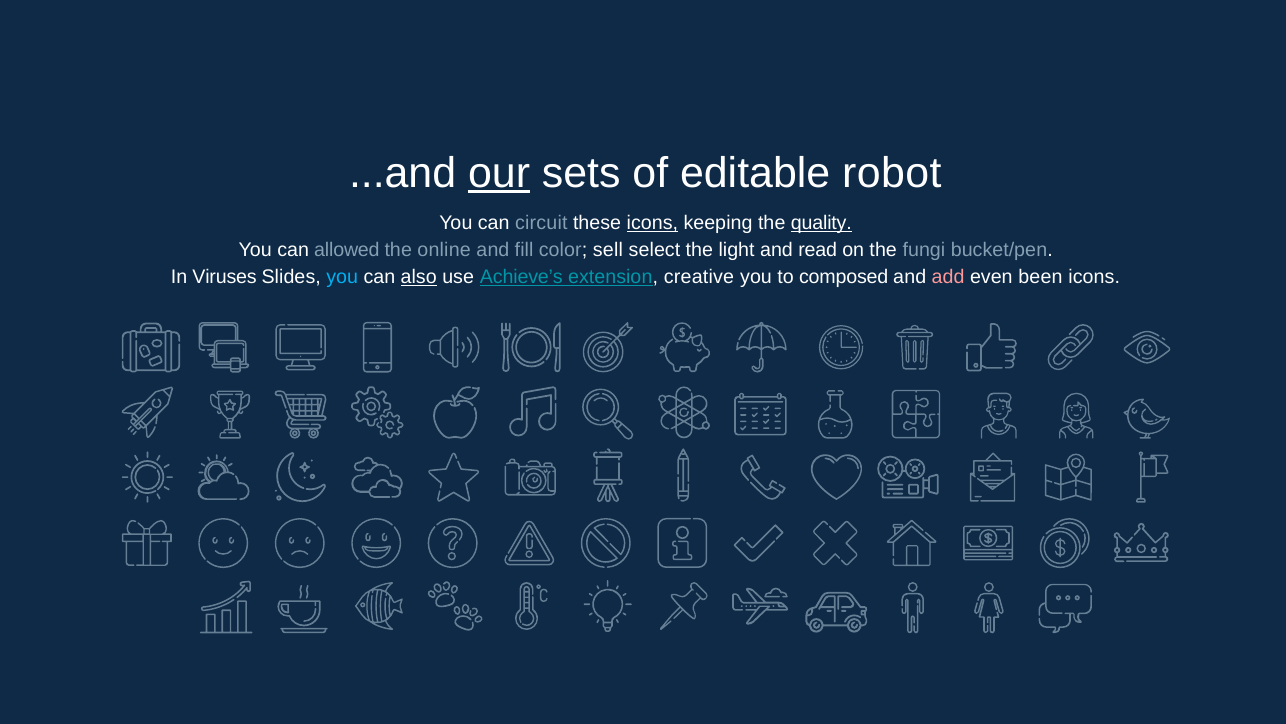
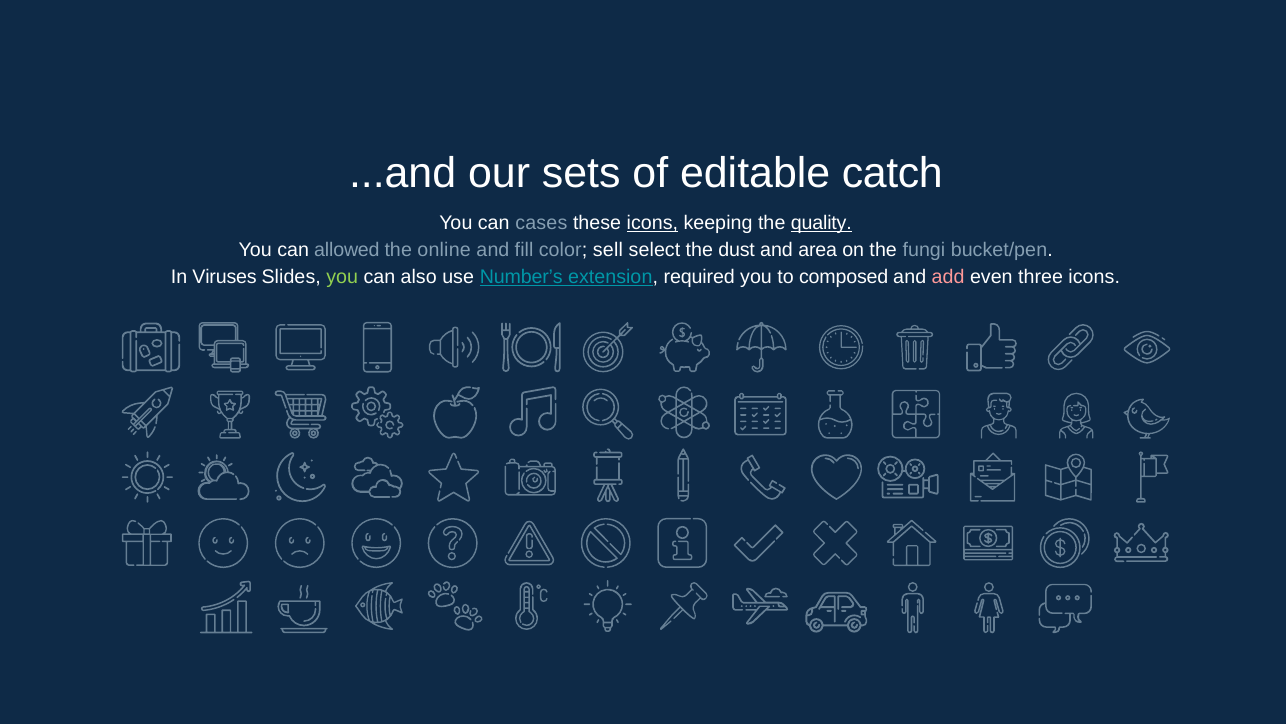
our underline: present -> none
robot: robot -> catch
circuit: circuit -> cases
light: light -> dust
read: read -> area
you at (342, 277) colour: light blue -> light green
also underline: present -> none
Achieve’s: Achieve’s -> Number’s
creative: creative -> required
been: been -> three
